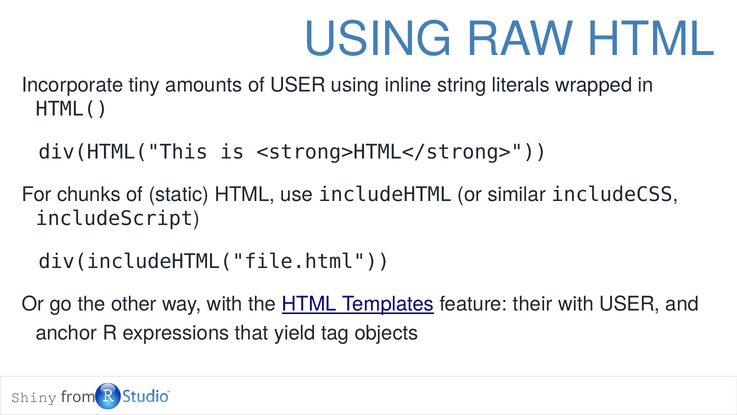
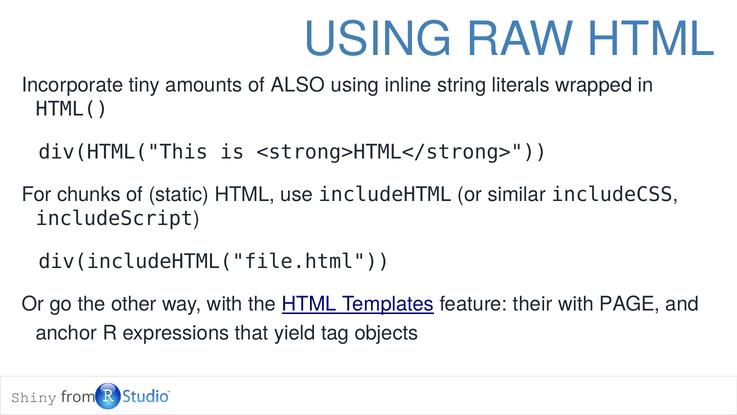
of USER: USER -> ALSO
with USER: USER -> PAGE
